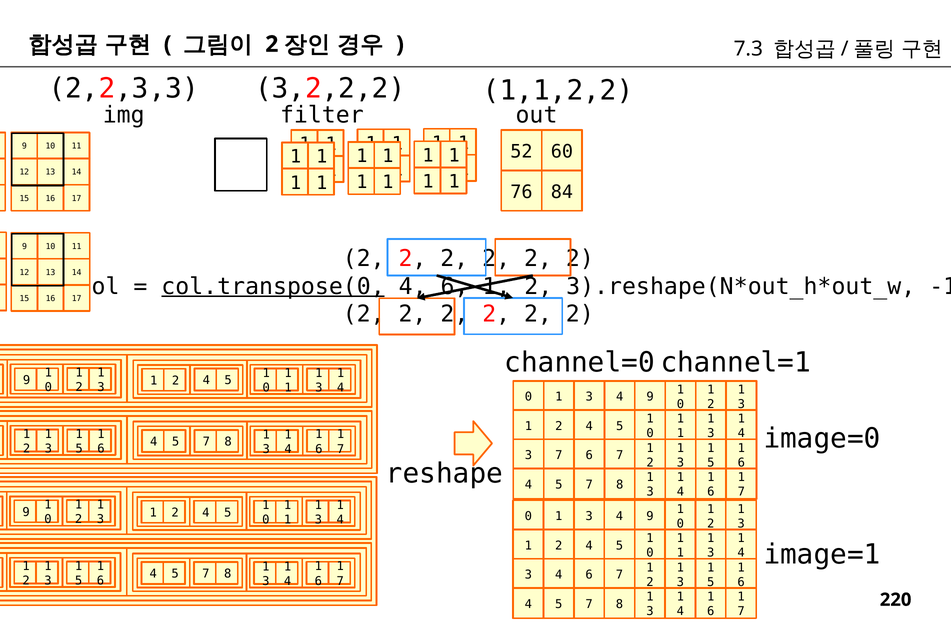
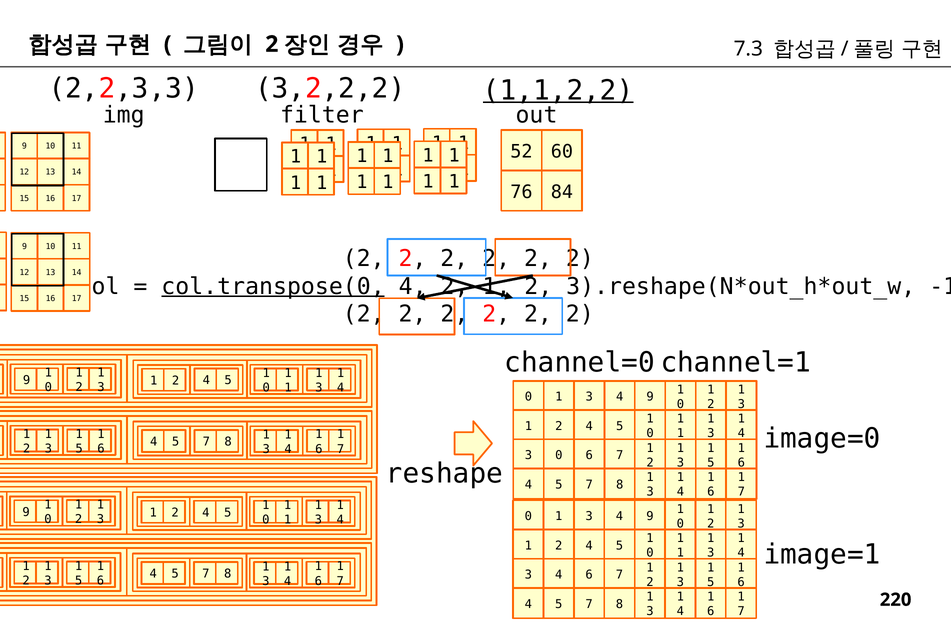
1,1,2,2 underline: none -> present
6 at (455, 286): 6 -> 2
3 7: 7 -> 0
